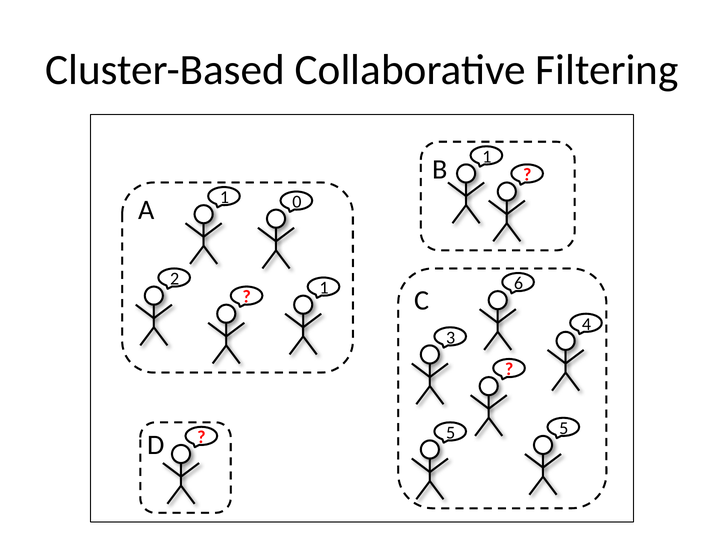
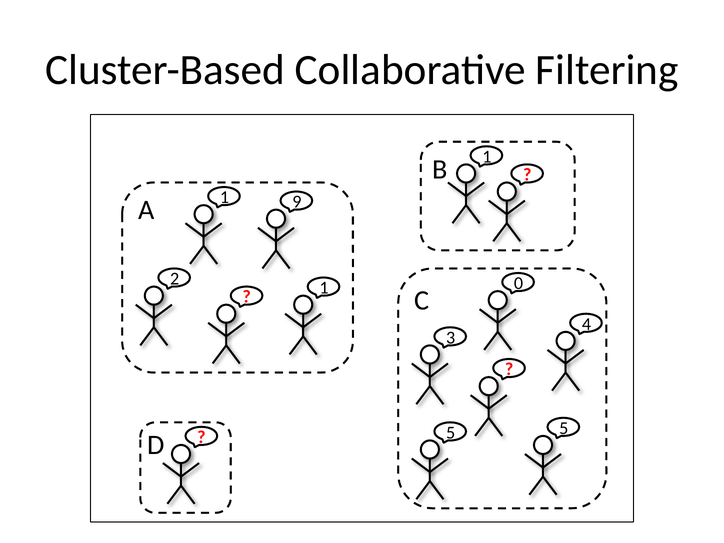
0: 0 -> 9
6: 6 -> 0
